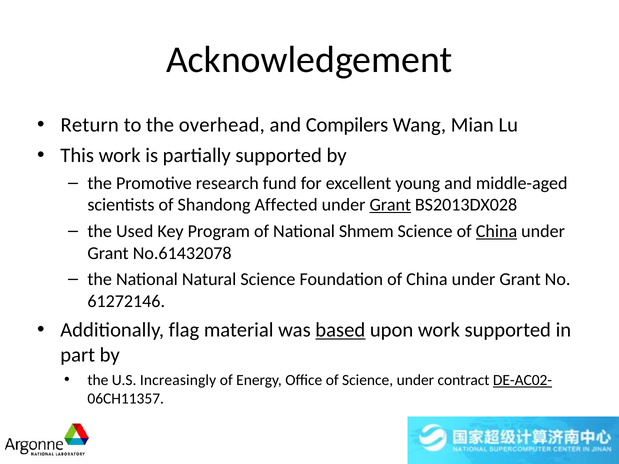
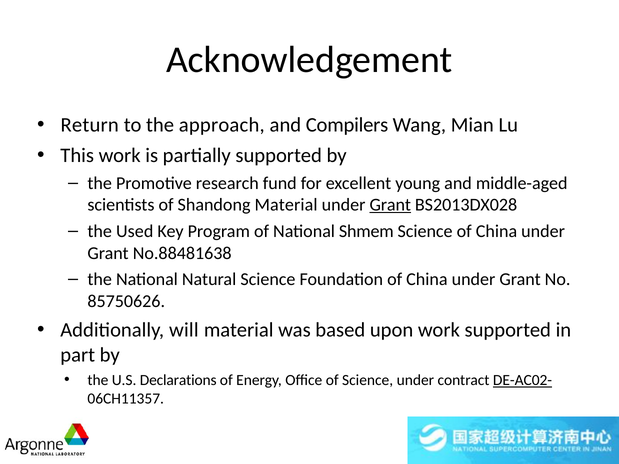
overhead: overhead -> approach
Shandong Affected: Affected -> Material
China at (496, 232) underline: present -> none
No.61432078: No.61432078 -> No.88481638
61272146: 61272146 -> 85750626
flag: flag -> will
based underline: present -> none
Increasingly: Increasingly -> Declarations
